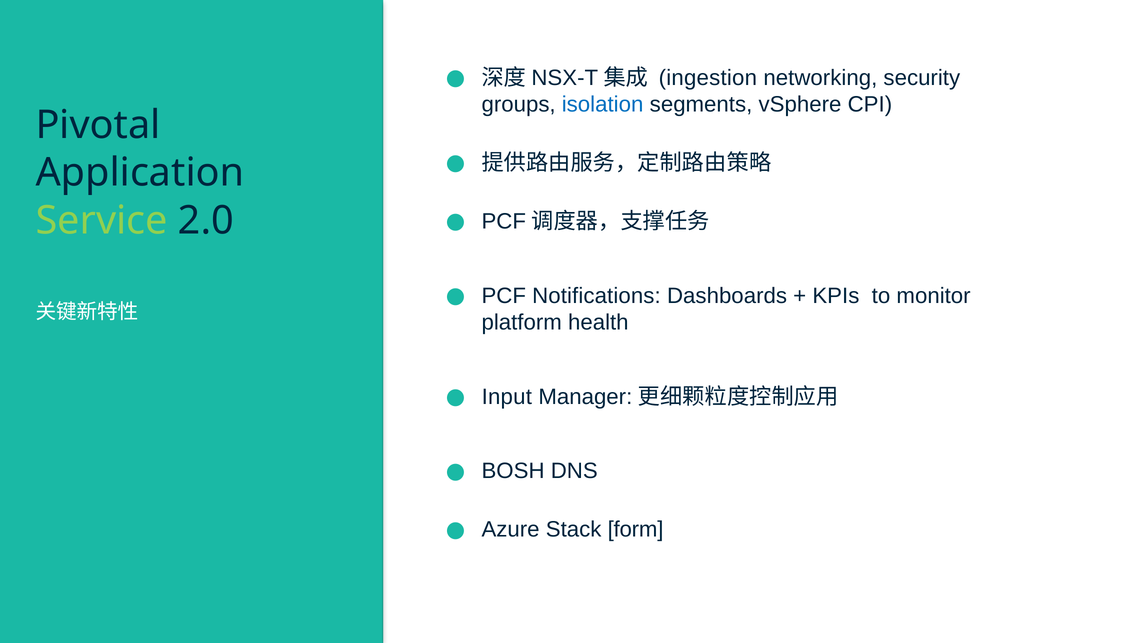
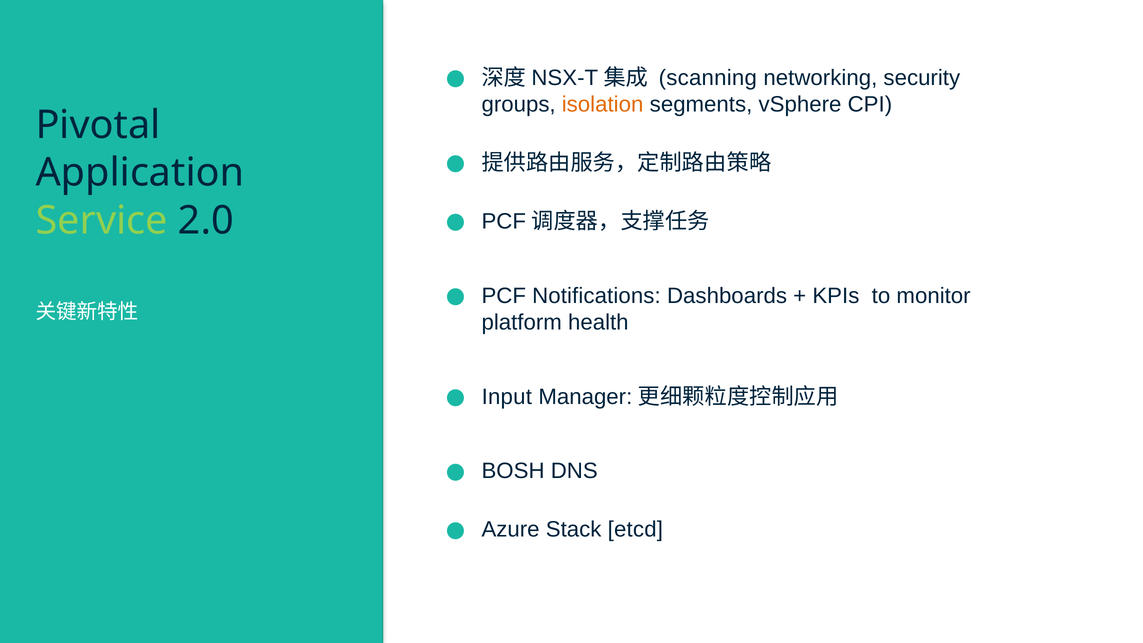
ingestion: ingestion -> scanning
isolation colour: blue -> orange
form: form -> etcd
